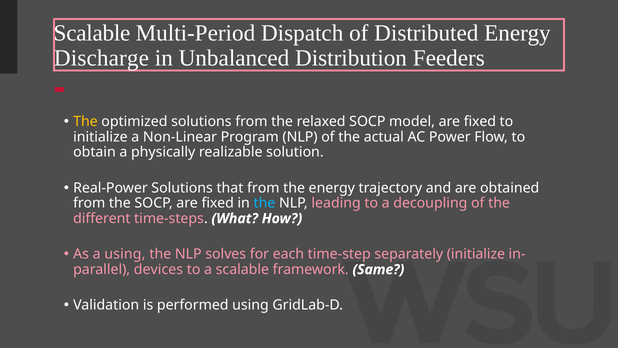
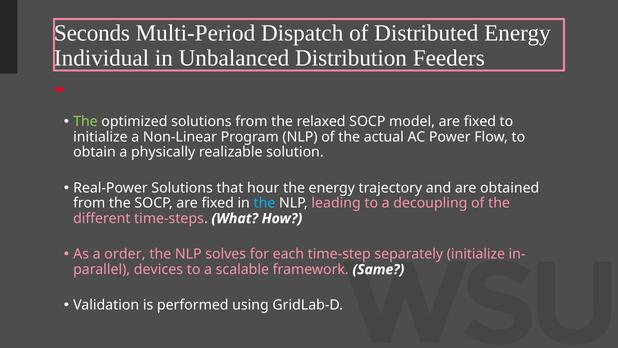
Scalable at (92, 33): Scalable -> Seconds
Discharge: Discharge -> Individual
The at (85, 122) colour: yellow -> light green
that from: from -> hour
a using: using -> order
